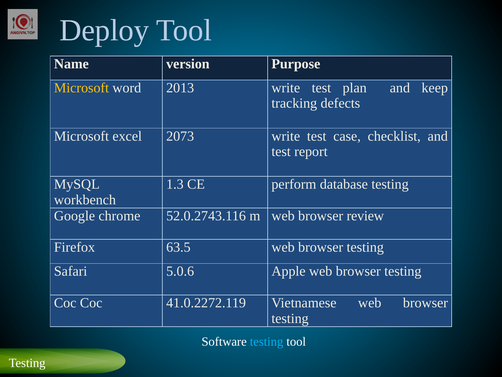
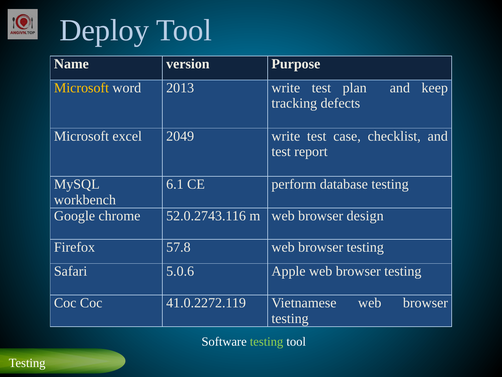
2073: 2073 -> 2049
1.3: 1.3 -> 6.1
review: review -> design
63.5: 63.5 -> 57.8
testing at (267, 341) colour: light blue -> light green
